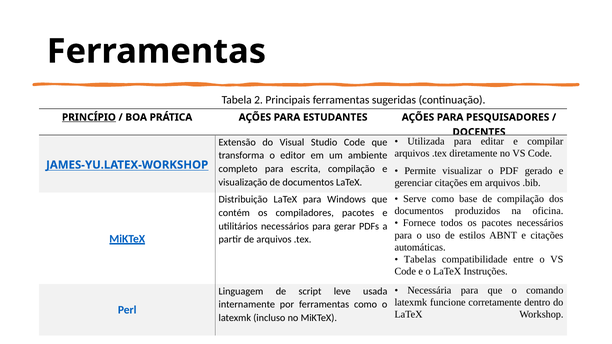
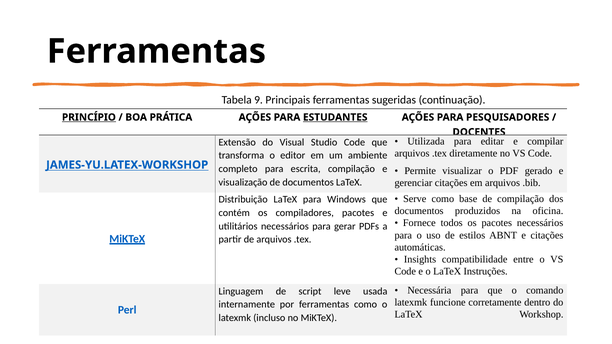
2: 2 -> 9
ESTUDANTES underline: none -> present
Tabelas: Tabelas -> Insights
